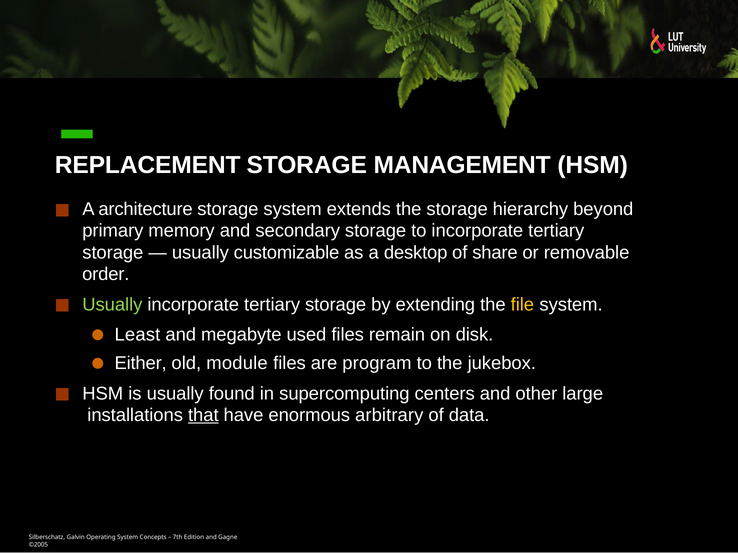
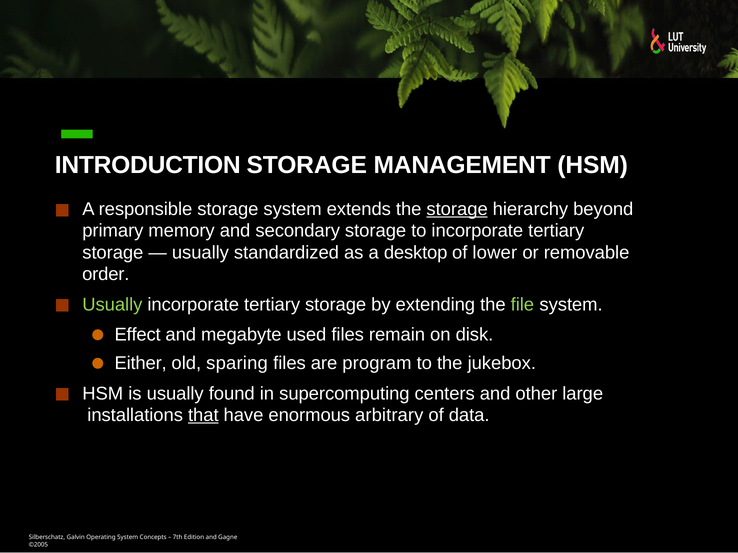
REPLACEMENT: REPLACEMENT -> INTRODUCTION
architecture: architecture -> responsible
storage at (457, 209) underline: none -> present
customizable: customizable -> standardized
share: share -> lower
file colour: yellow -> light green
Least: Least -> Effect
module: module -> sparing
